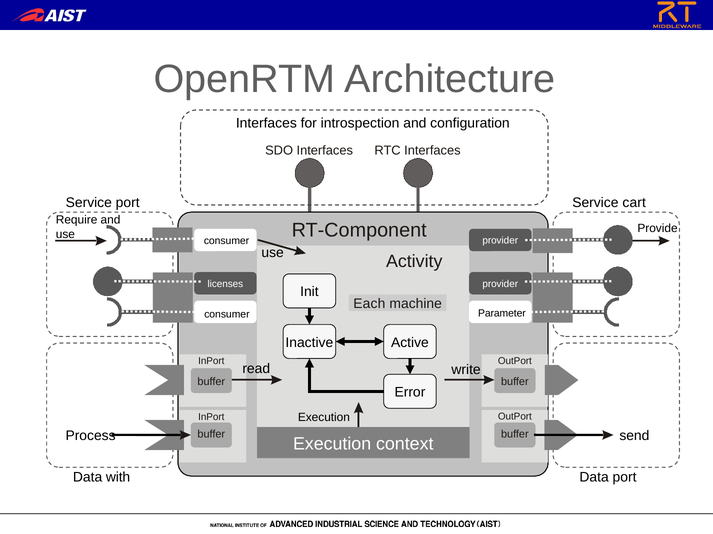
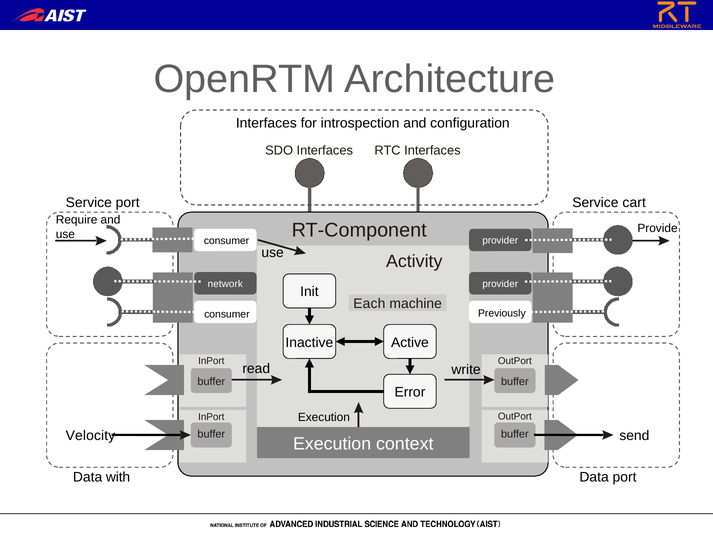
licenses: licenses -> network
Parameter: Parameter -> Previously
Process: Process -> Velocity
